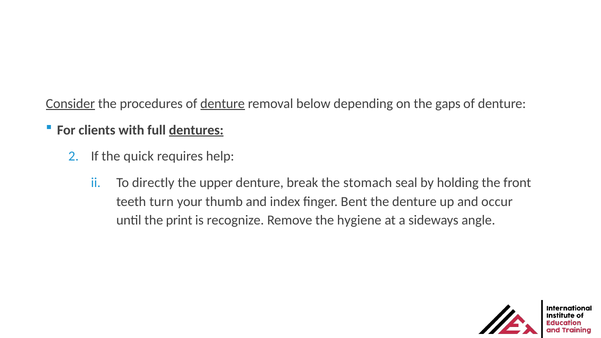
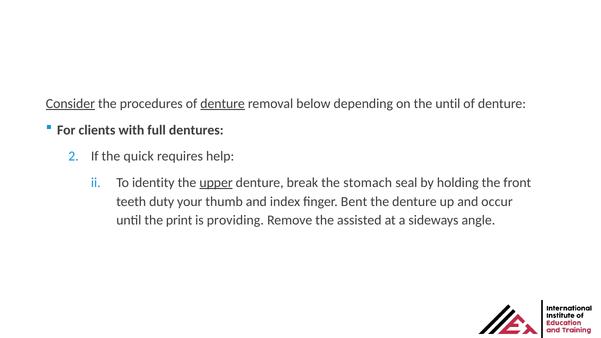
the gaps: gaps -> until
dentures underline: present -> none
directly: directly -> identity
upper underline: none -> present
turn: turn -> duty
recognize: recognize -> providing
hygiene: hygiene -> assisted
